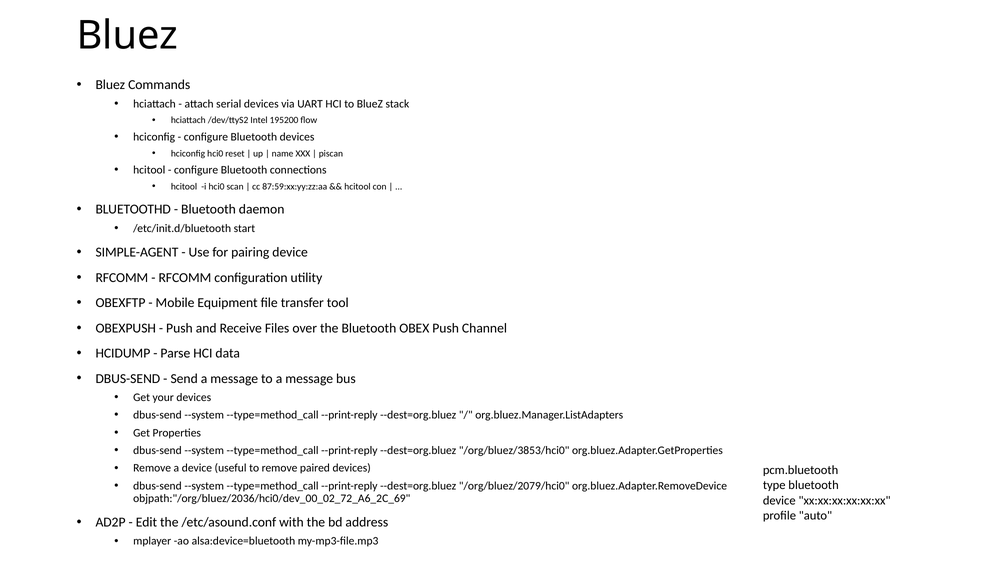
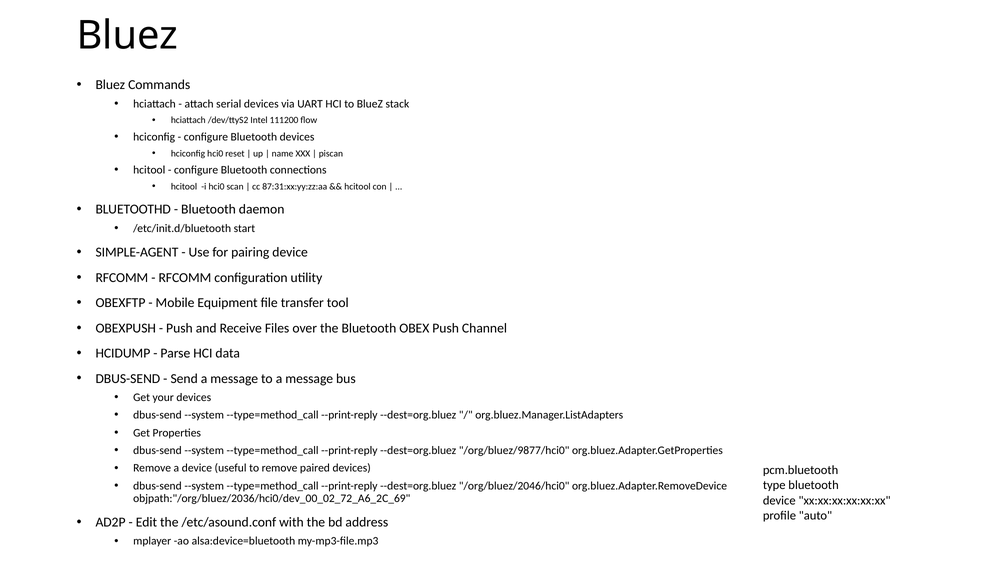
195200: 195200 -> 111200
87:59:xx:yy:zz:aa: 87:59:xx:yy:zz:aa -> 87:31:xx:yy:zz:aa
/org/bluez/3853/hci0: /org/bluez/3853/hci0 -> /org/bluez/9877/hci0
/org/bluez/2079/hci0: /org/bluez/2079/hci0 -> /org/bluez/2046/hci0
